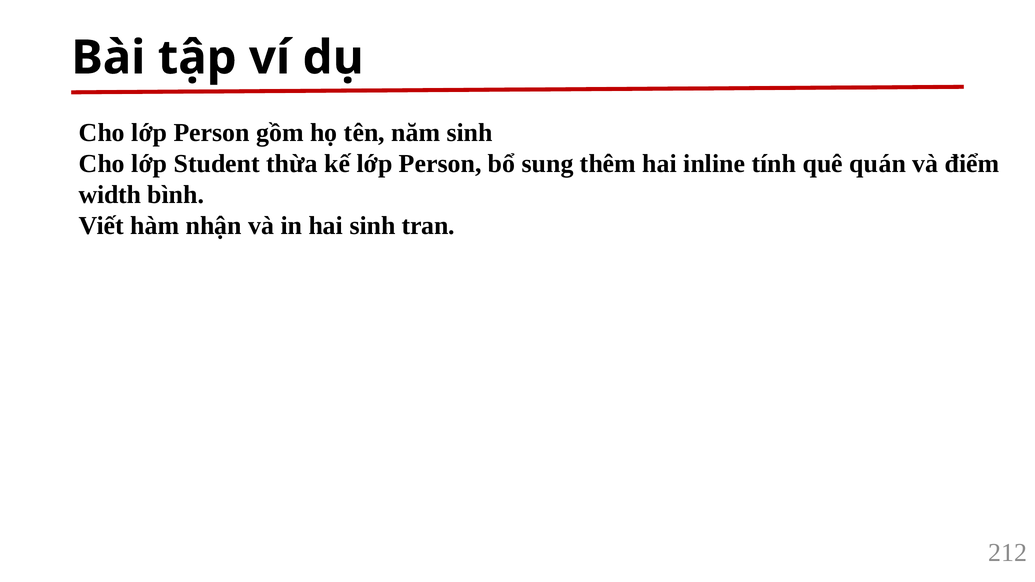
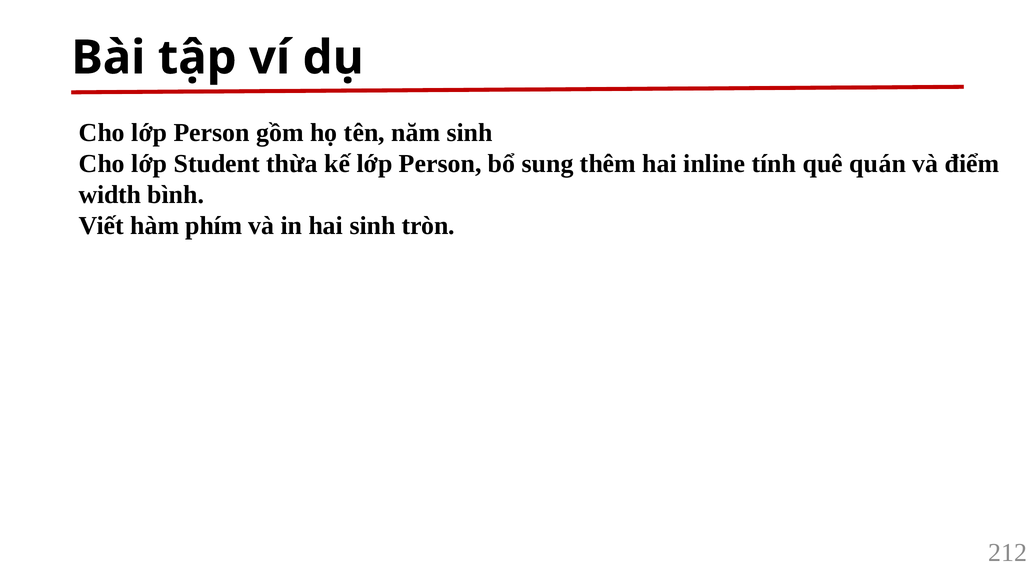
nhận: nhận -> phím
tran: tran -> tròn
